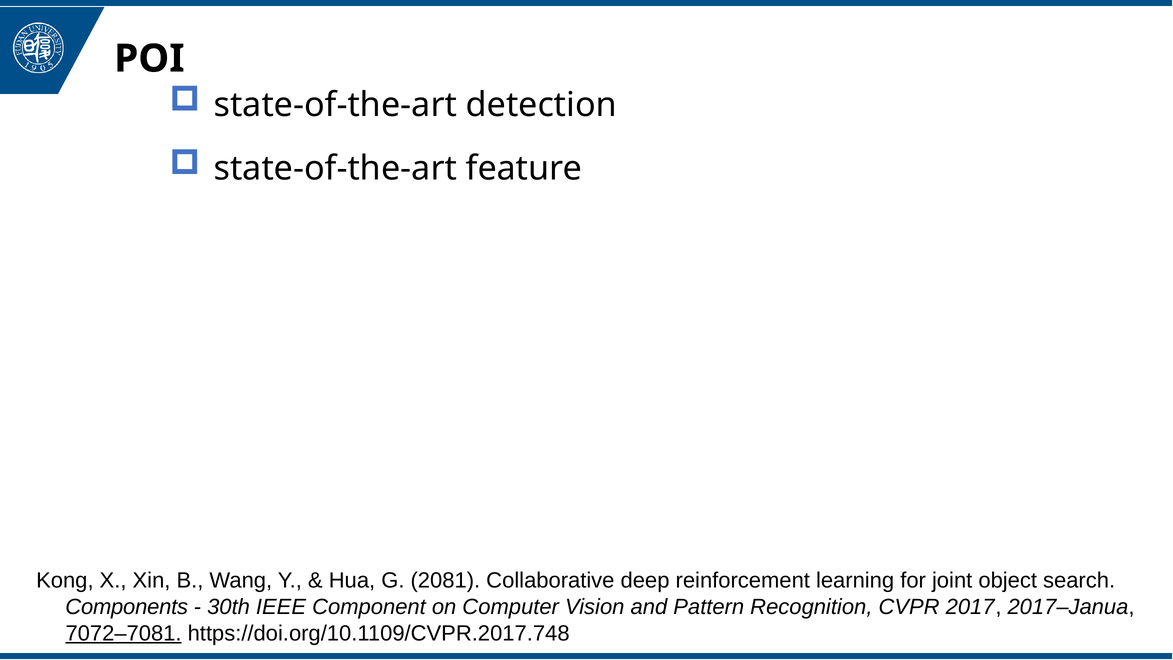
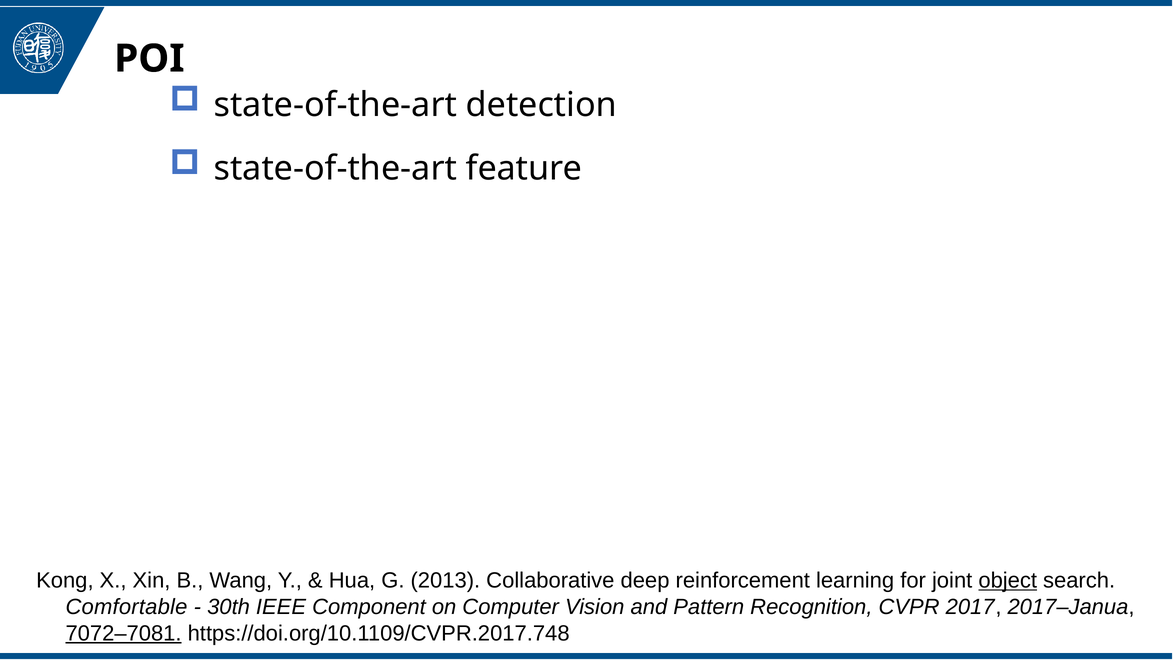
2081: 2081 -> 2013
object underline: none -> present
Components: Components -> Comfortable
